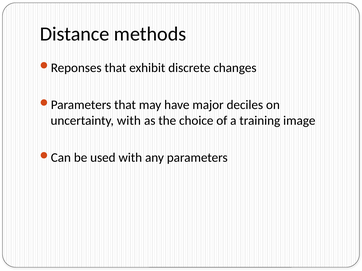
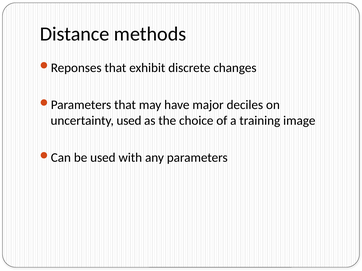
uncertainty with: with -> used
